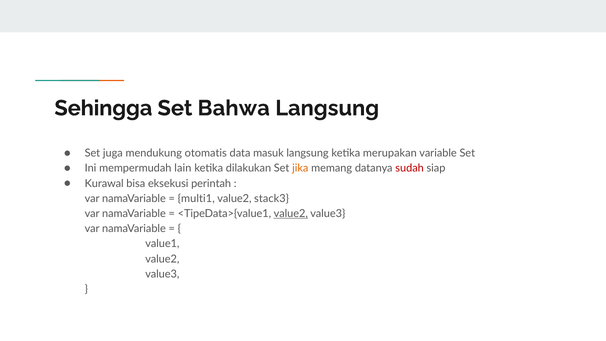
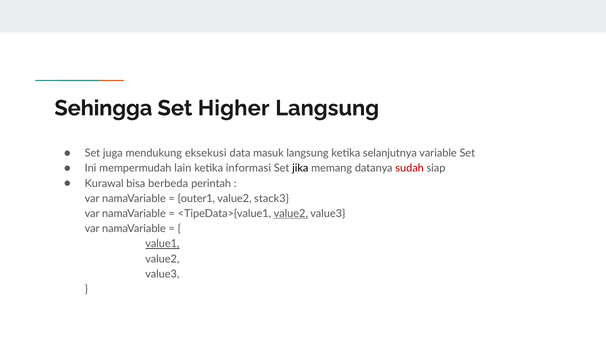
Bahwa: Bahwa -> Higher
otomatis: otomatis -> eksekusi
merupakan: merupakan -> selanjutnya
dilakukan: dilakukan -> informasi
jika colour: orange -> black
eksekusi: eksekusi -> berbeda
multi1: multi1 -> outer1
value1 underline: none -> present
